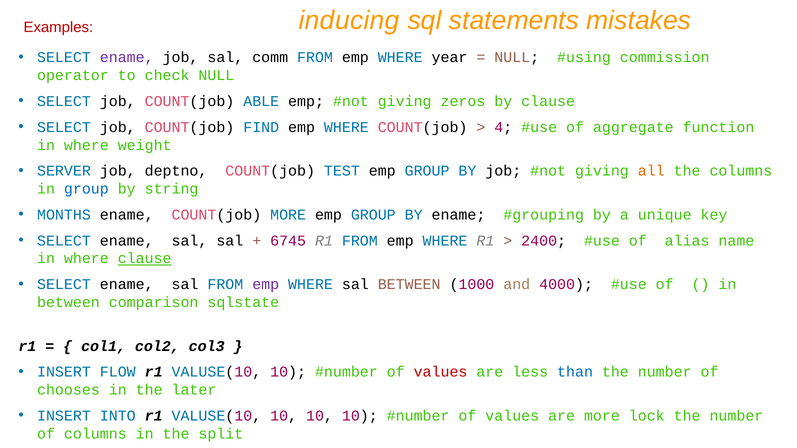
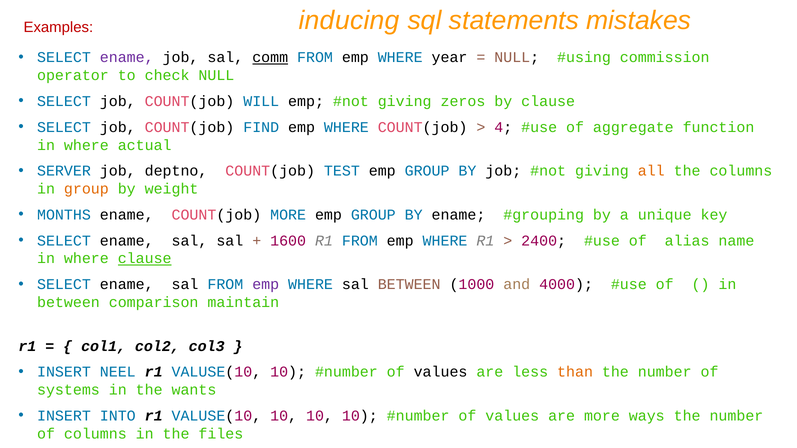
comm underline: none -> present
ABLE: ABLE -> WILL
weight: weight -> actual
group at (86, 189) colour: blue -> orange
string: string -> weight
6745: 6745 -> 1600
sqlstate: sqlstate -> maintain
FLOW: FLOW -> NEEL
values at (441, 372) colour: red -> black
than colour: blue -> orange
chooses: chooses -> systems
later: later -> wants
lock: lock -> ways
split: split -> files
